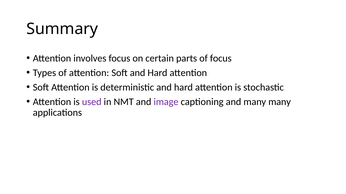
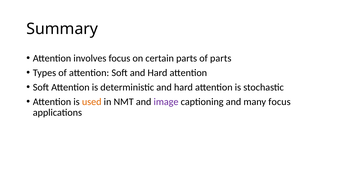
of focus: focus -> parts
used colour: purple -> orange
many many: many -> focus
